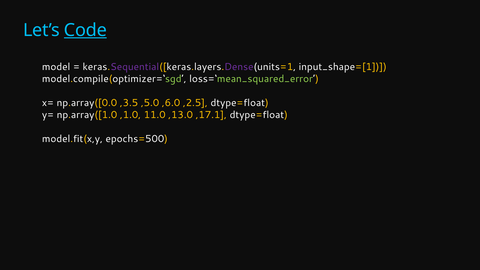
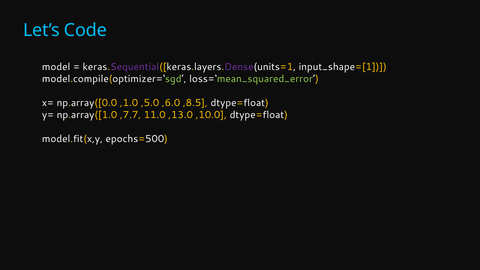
Code underline: present -> none
,3.5: ,3.5 -> ,1.0
,2.5: ,2.5 -> ,8.5
,1.0: ,1.0 -> ,7.7
,17.1: ,17.1 -> ,10.0
